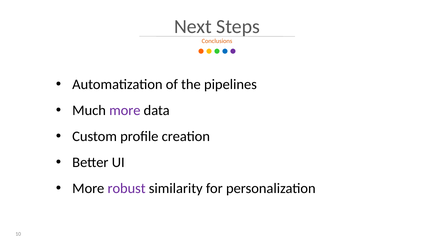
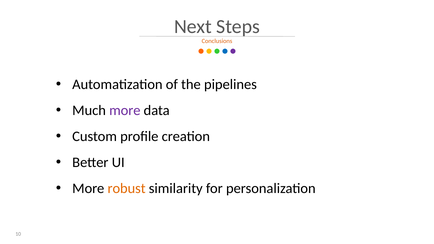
robust colour: purple -> orange
